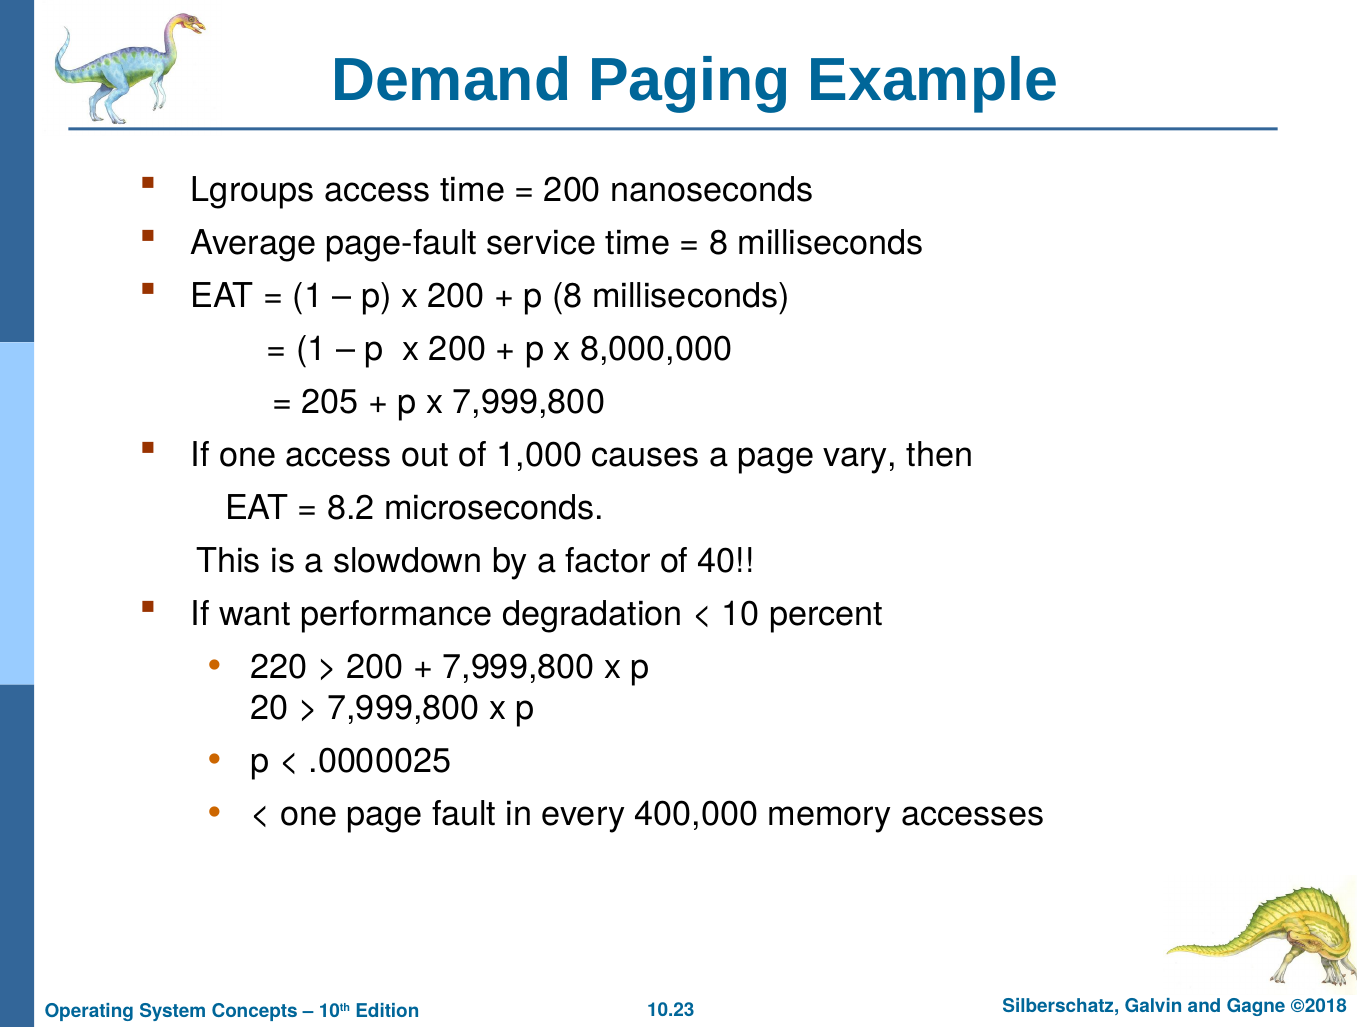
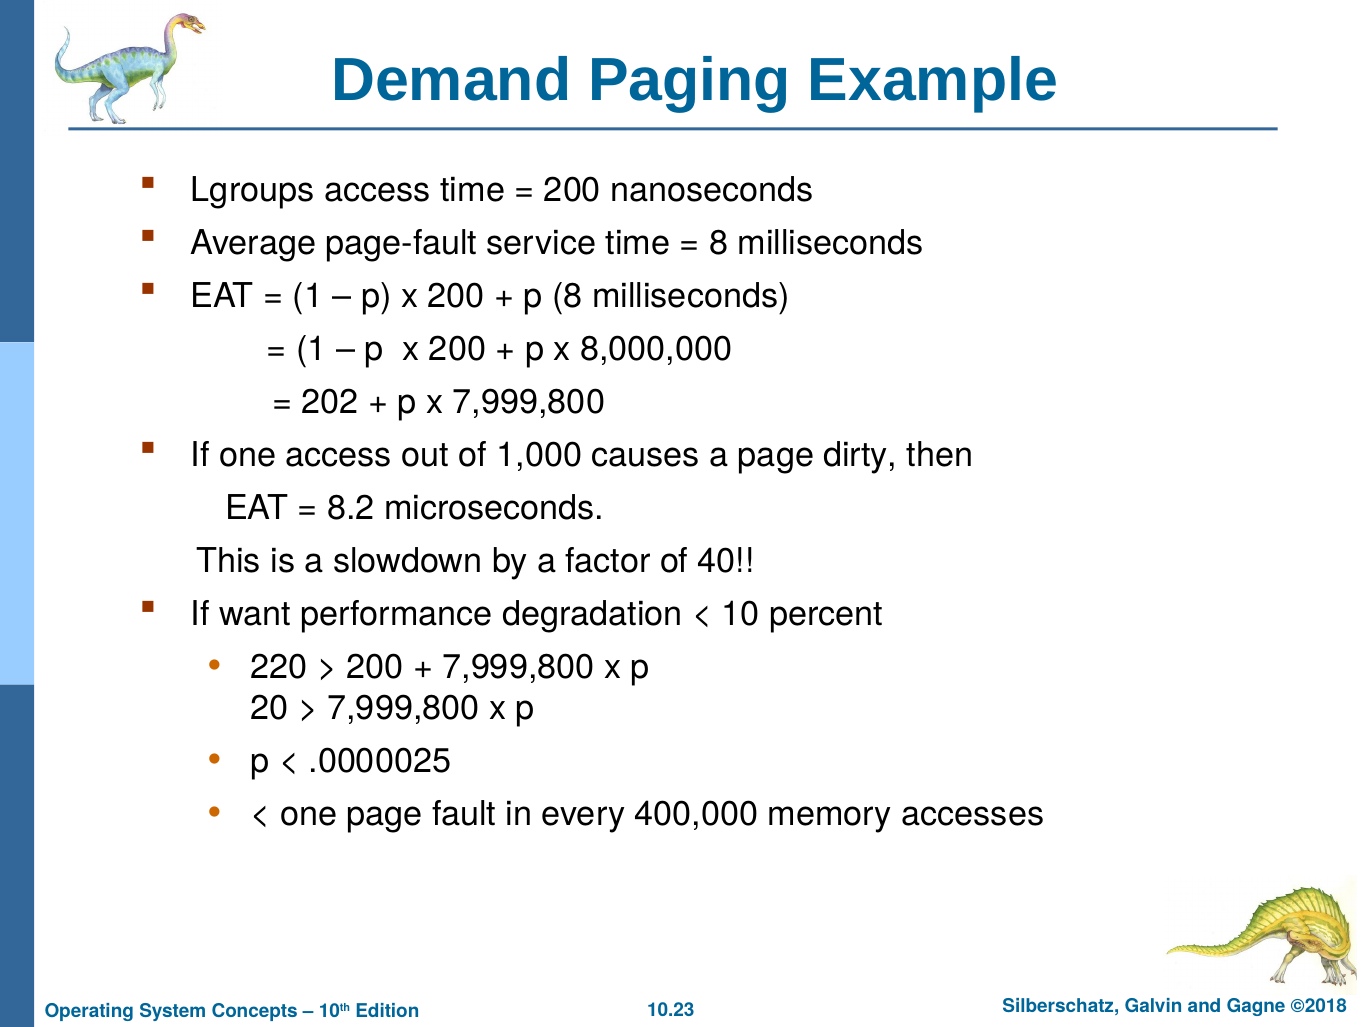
205: 205 -> 202
vary: vary -> dirty
